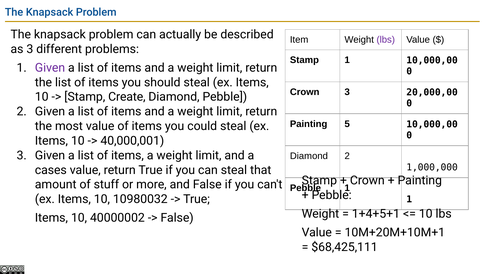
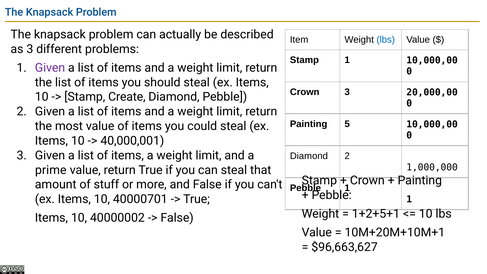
lbs at (386, 40) colour: purple -> blue
cases: cases -> prime
10980032: 10980032 -> 40000701
1+4+5+1: 1+4+5+1 -> 1+2+5+1
$68,425,111: $68,425,111 -> $96,663,627
